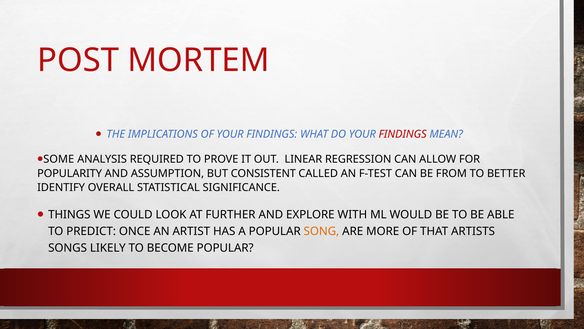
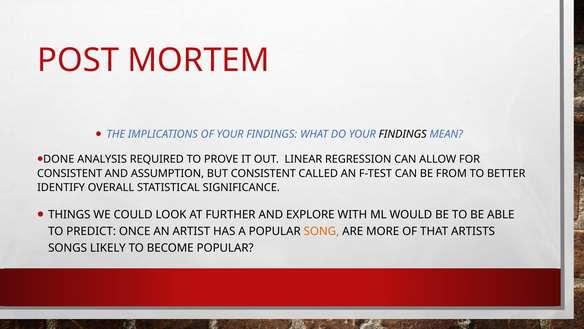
FINDINGS at (403, 134) colour: red -> black
SOME: SOME -> DONE
POPULARITY at (70, 173): POPULARITY -> CONSISTENT
